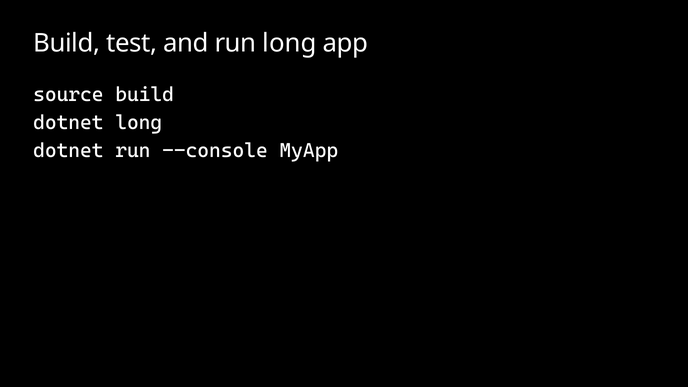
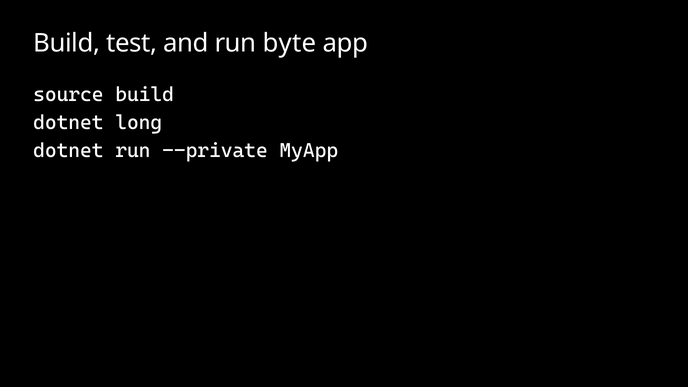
run long: long -> byte
--console: --console -> --private
